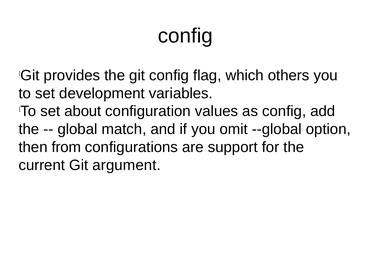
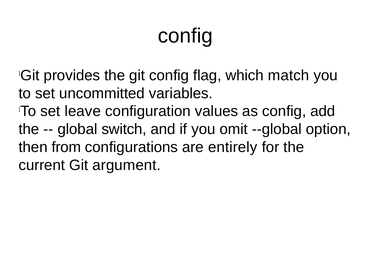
others: others -> match
development: development -> uncommitted
about: about -> leave
match: match -> switch
support: support -> entirely
